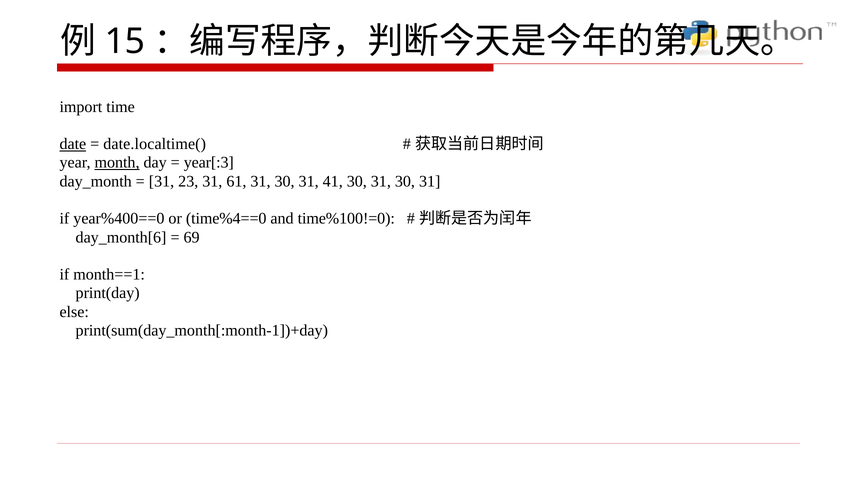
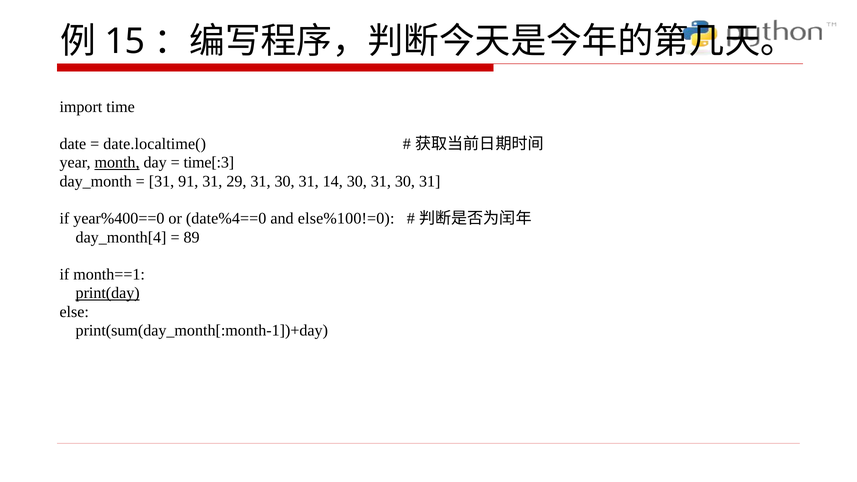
date underline: present -> none
year[:3: year[:3 -> time[:3
23: 23 -> 91
61: 61 -> 29
41: 41 -> 14
time%4==0: time%4==0 -> date%4==0
time%100!=0: time%100!=0 -> else%100!=0
day_month[6: day_month[6 -> day_month[4
69: 69 -> 89
print(day underline: none -> present
